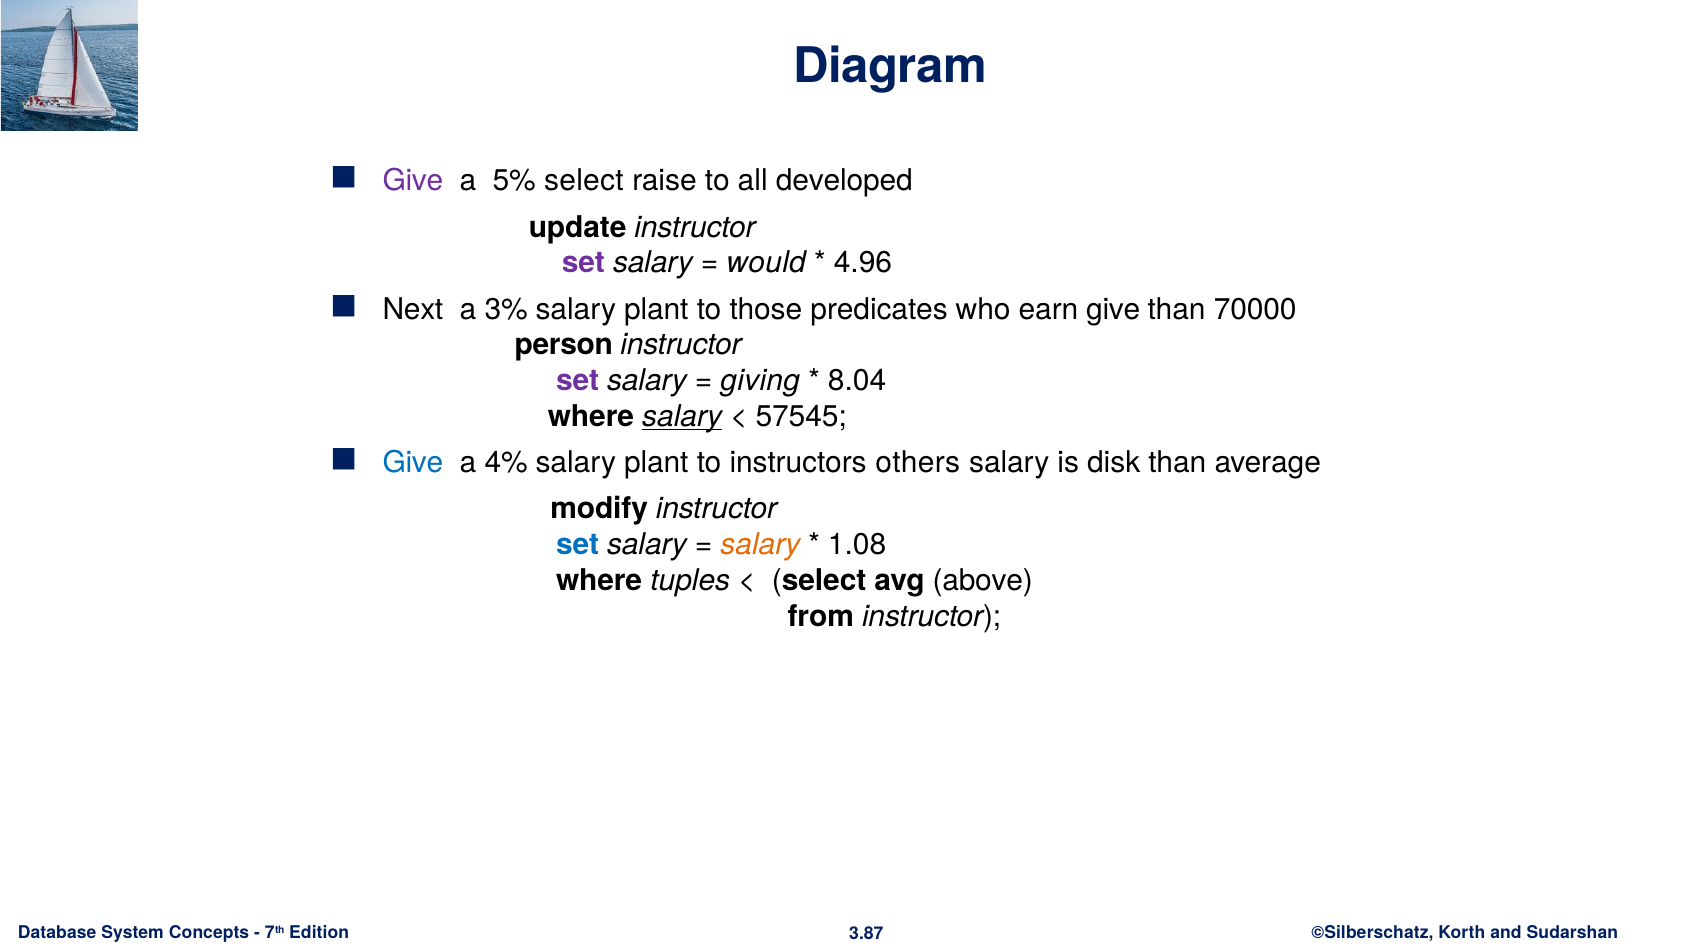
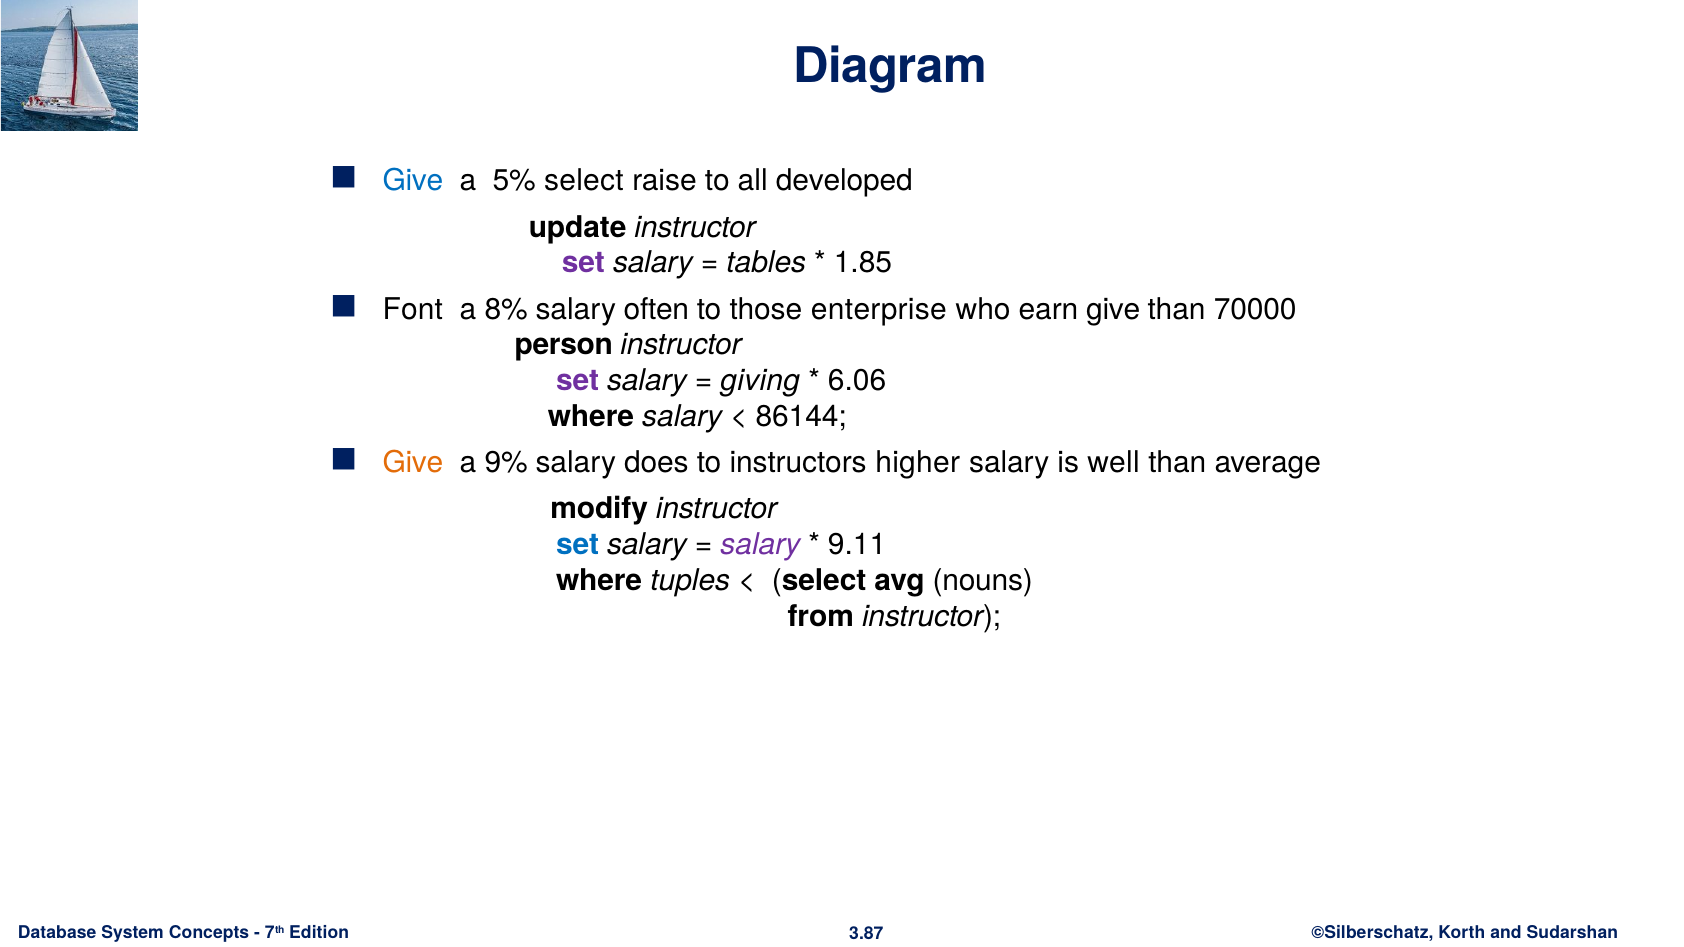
Give at (413, 181) colour: purple -> blue
would: would -> tables
4.96: 4.96 -> 1.85
Next: Next -> Font
3%: 3% -> 8%
plant at (656, 309): plant -> often
predicates: predicates -> enterprise
8.04: 8.04 -> 6.06
salary at (682, 417) underline: present -> none
57545: 57545 -> 86144
Give at (413, 463) colour: blue -> orange
4%: 4% -> 9%
plant at (656, 463): plant -> does
others: others -> higher
disk: disk -> well
salary at (760, 545) colour: orange -> purple
1.08: 1.08 -> 9.11
above: above -> nouns
